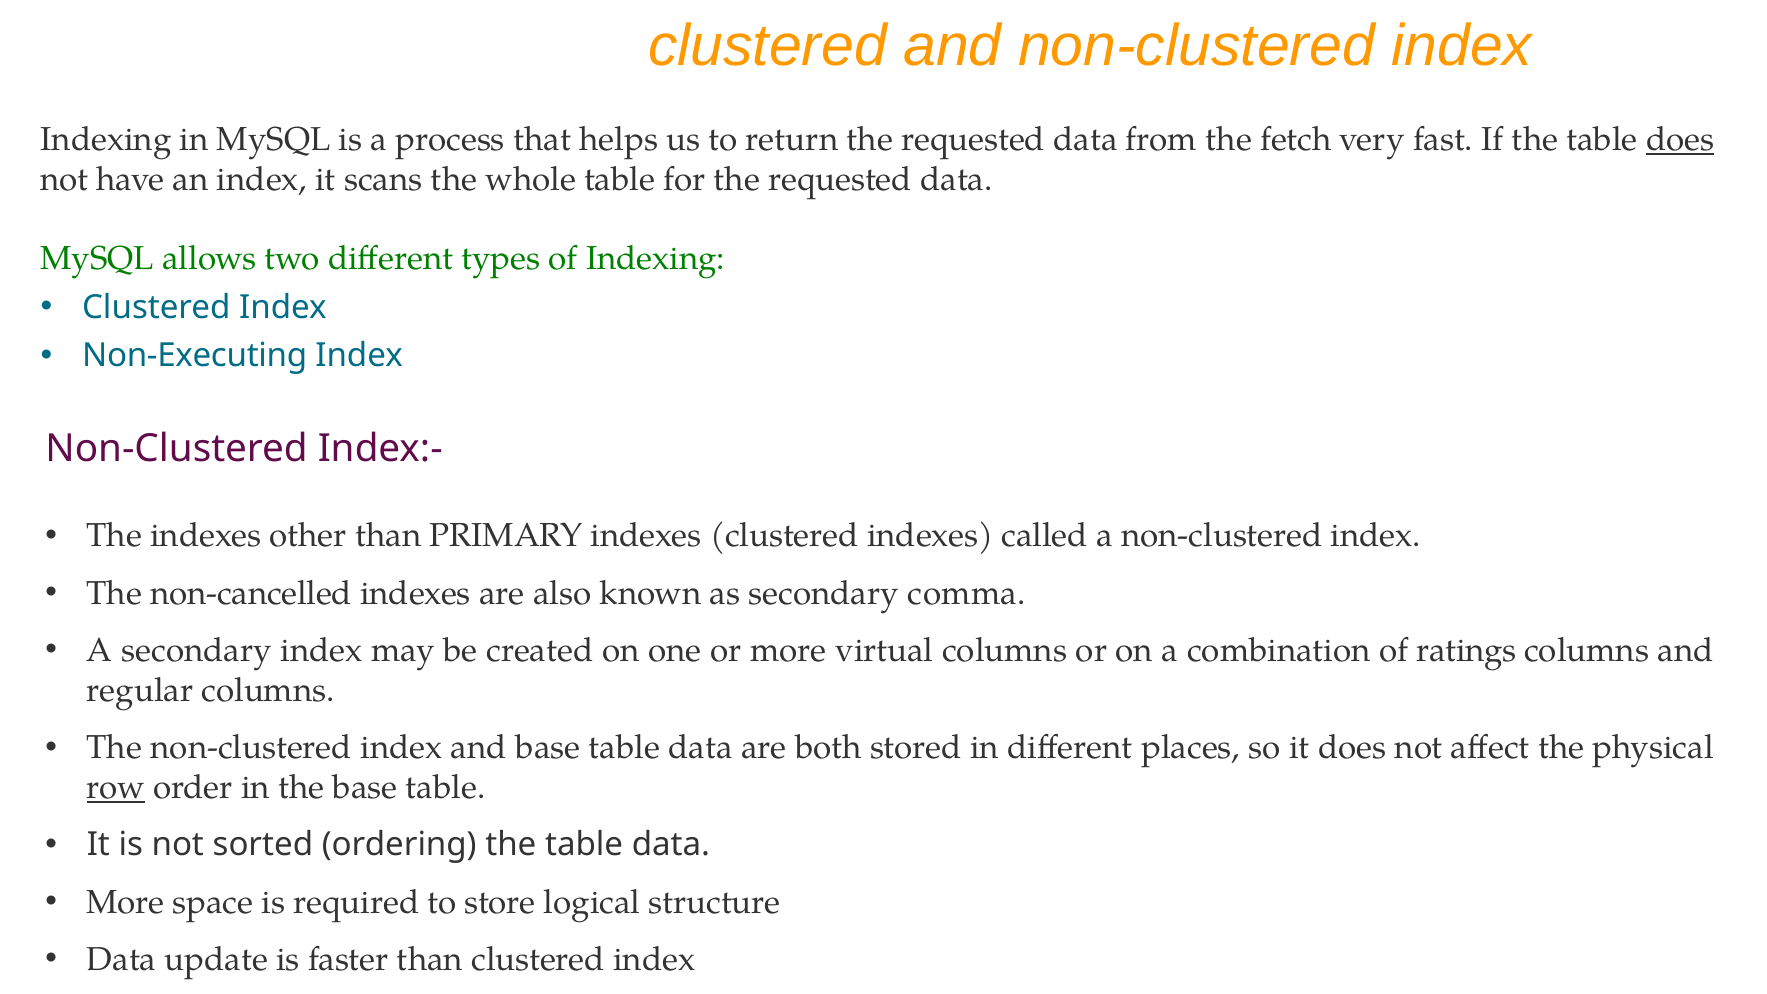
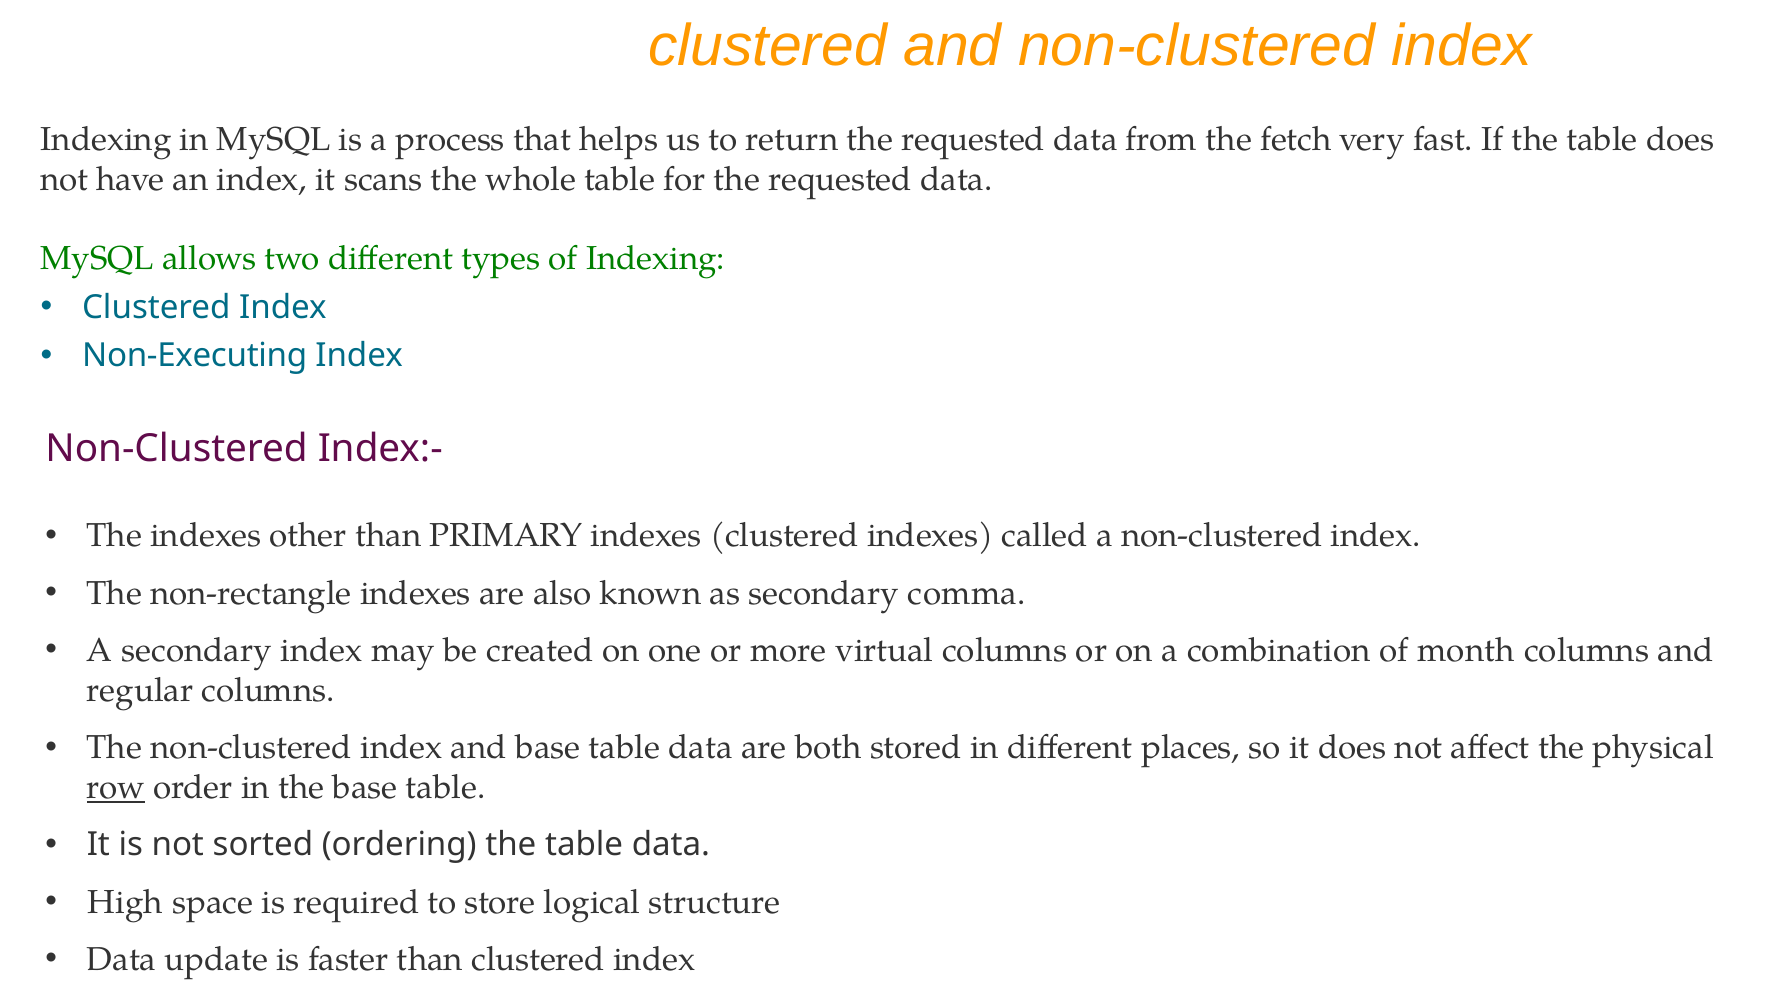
does at (1680, 139) underline: present -> none
non-cancelled: non-cancelled -> non-rectangle
ratings: ratings -> month
More at (126, 902): More -> High
